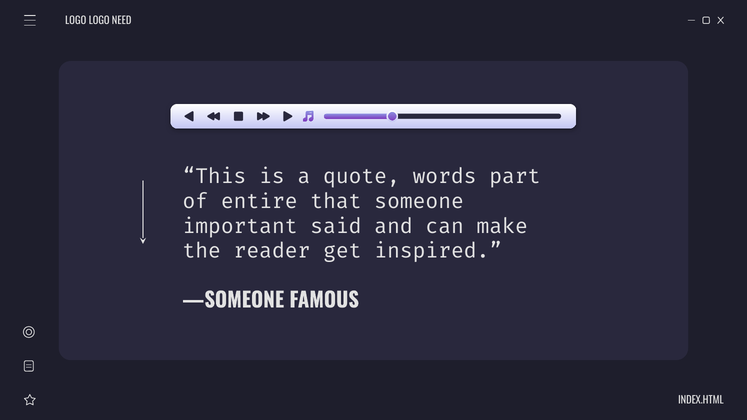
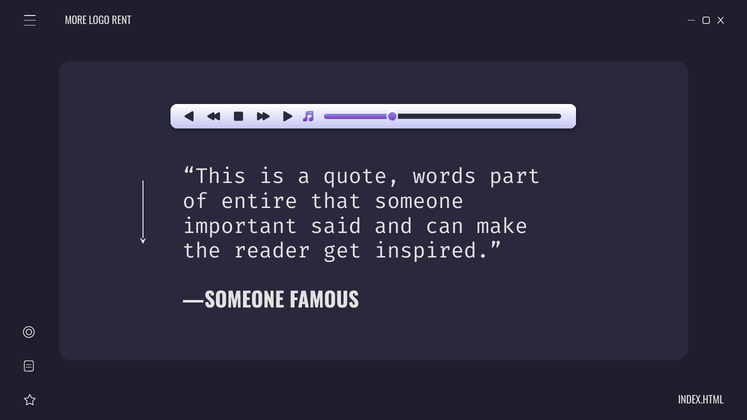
LOGO at (76, 21): LOGO -> MORE
NEED: NEED -> RENT
